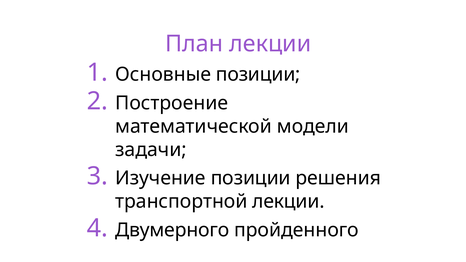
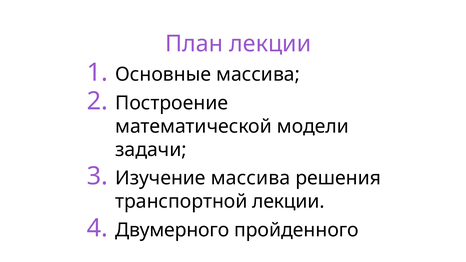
Основные позиции: позиции -> массива
Изучение позиции: позиции -> массива
